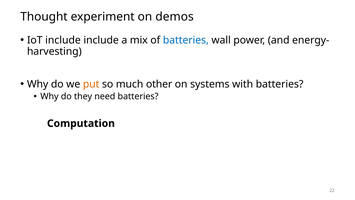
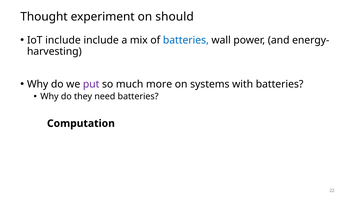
demos: demos -> should
put colour: orange -> purple
other: other -> more
